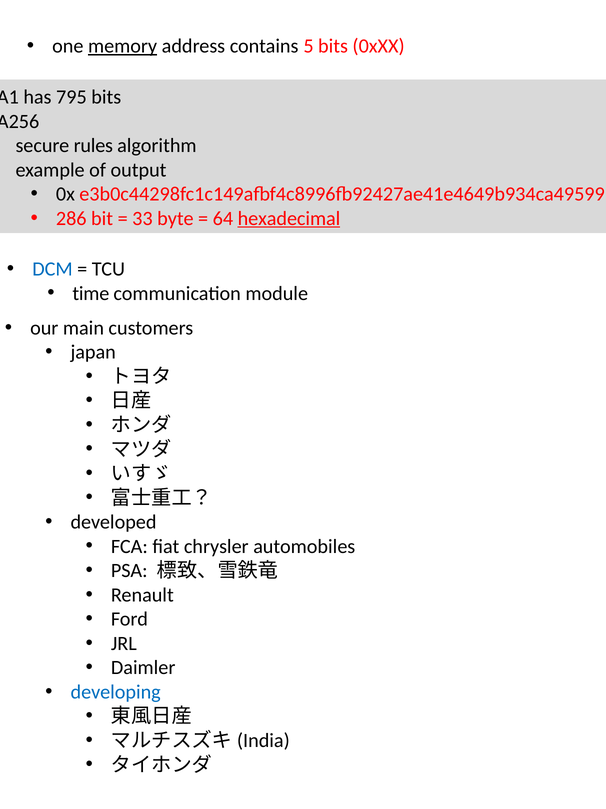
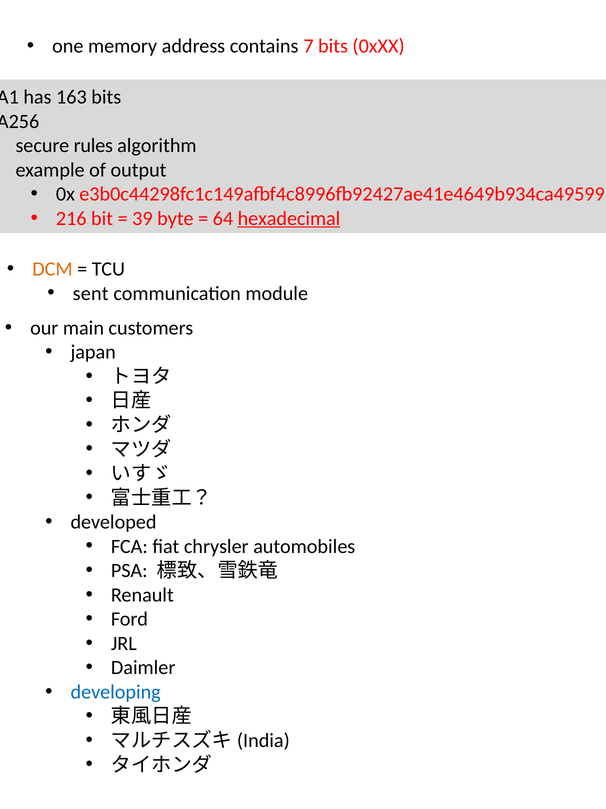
memory underline: present -> none
5: 5 -> 7
795: 795 -> 163
286: 286 -> 216
33: 33 -> 39
DCM colour: blue -> orange
time: time -> sent
